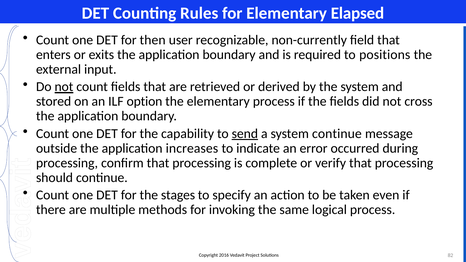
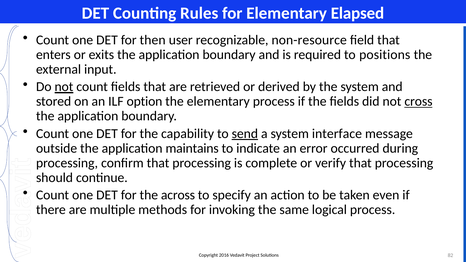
non-currently: non-currently -> non-resource
cross underline: none -> present
system continue: continue -> interface
increases: increases -> maintains
stages: stages -> across
